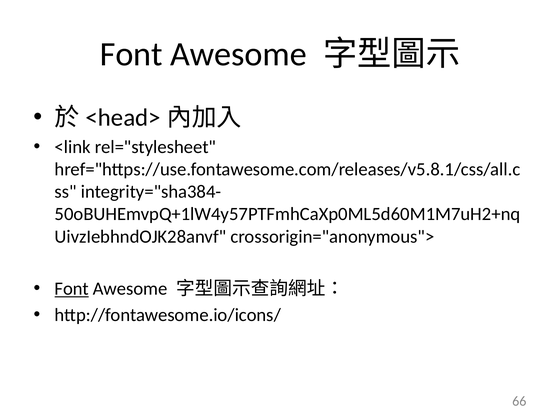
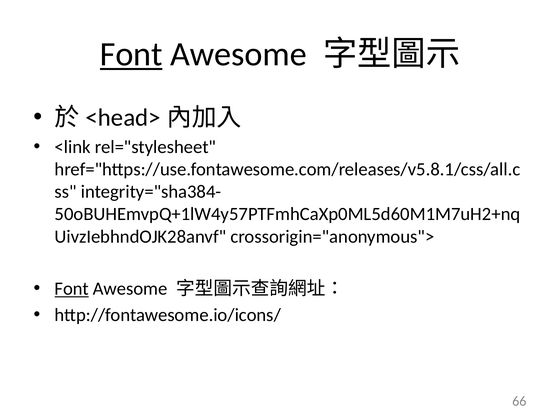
Font at (131, 54) underline: none -> present
